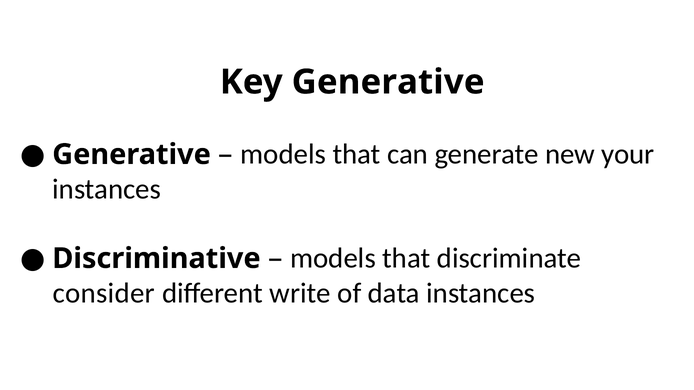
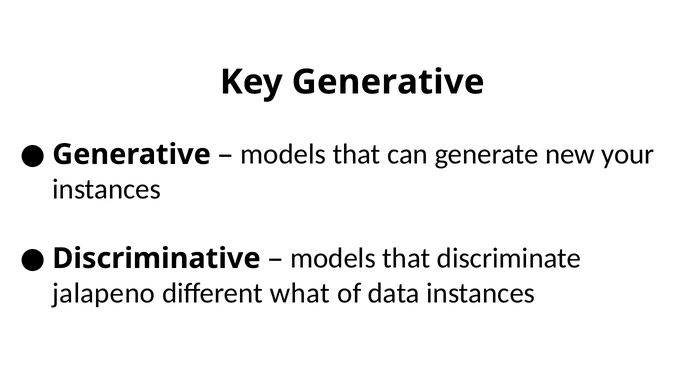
consider: consider -> jalapeno
write: write -> what
